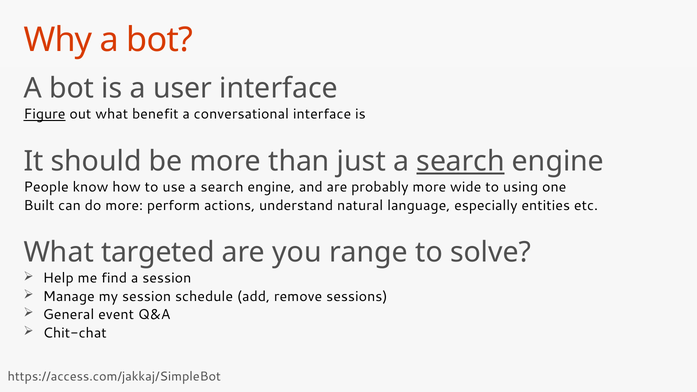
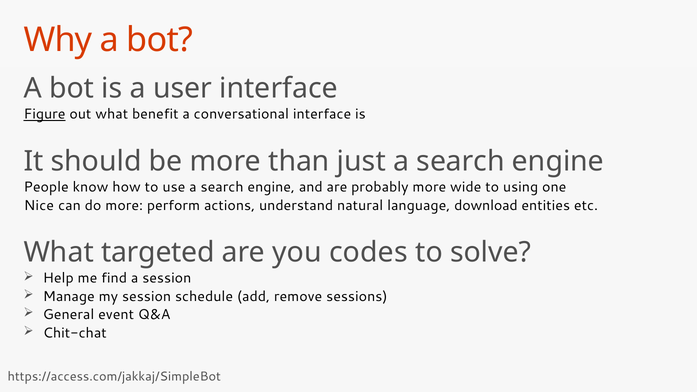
search at (461, 161) underline: present -> none
Built: Built -> Nice
especially: especially -> download
range: range -> codes
